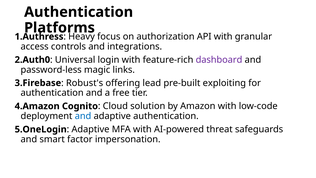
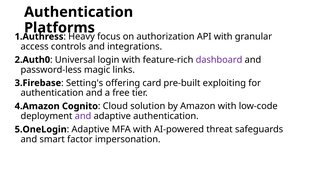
Robust's: Robust's -> Setting's
lead: lead -> card
and at (83, 116) colour: blue -> purple
